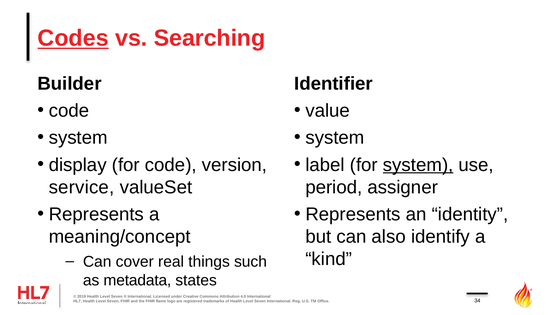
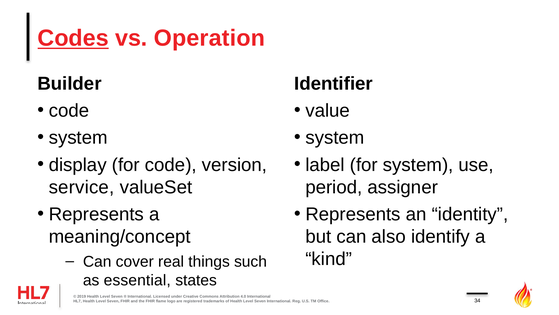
Searching: Searching -> Operation
system at (418, 165) underline: present -> none
metadata: metadata -> essential
